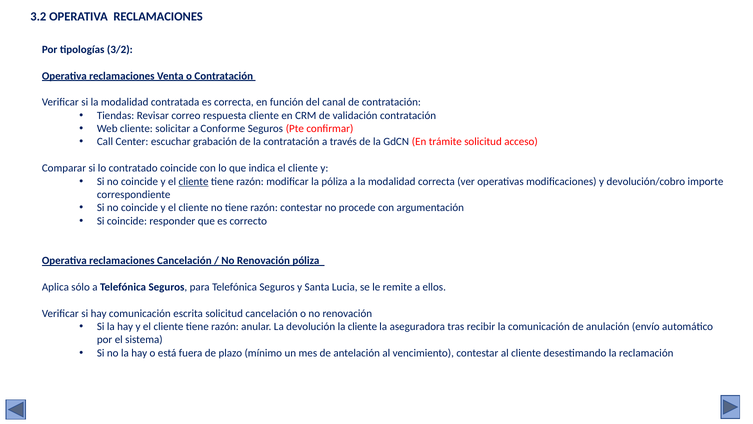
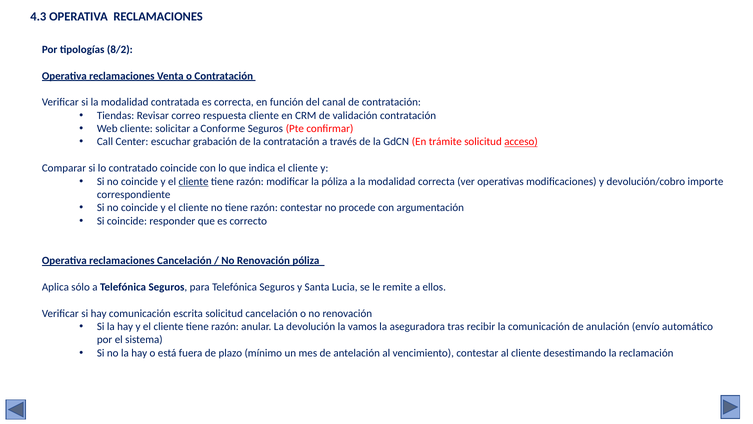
3.2: 3.2 -> 4.3
3/2: 3/2 -> 8/2
acceso underline: none -> present
la cliente: cliente -> vamos
